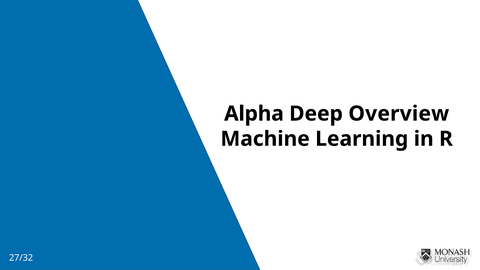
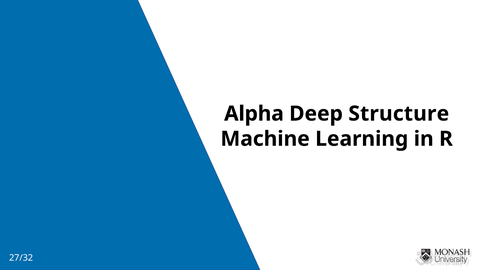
Overview: Overview -> Structure
